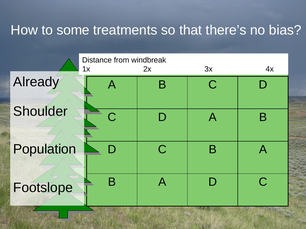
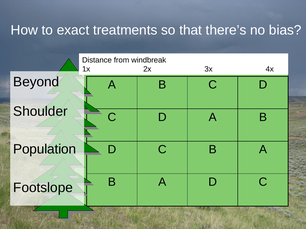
some: some -> exact
Already: Already -> Beyond
